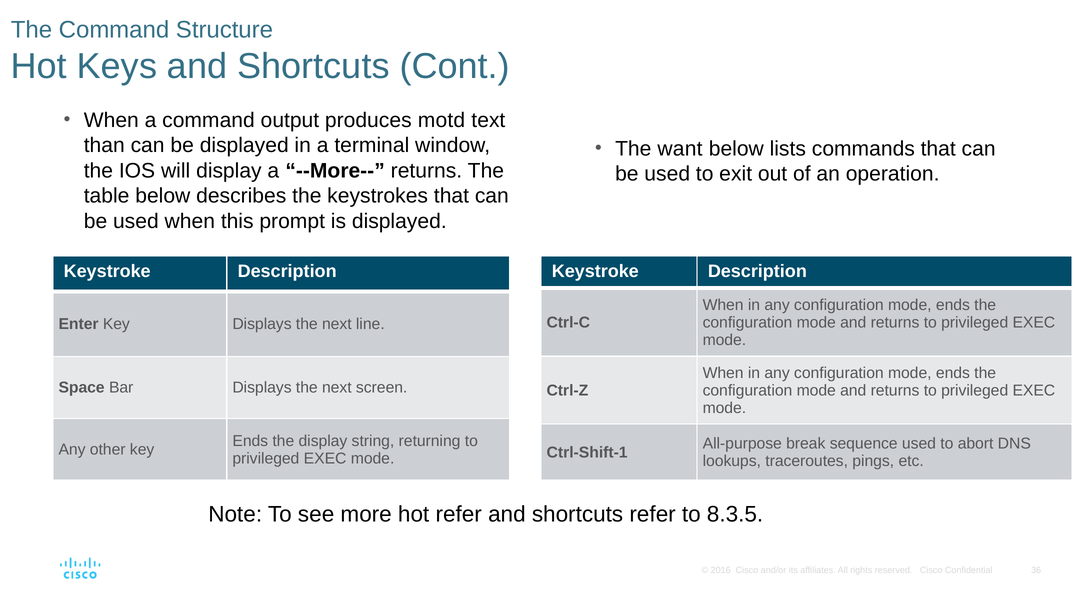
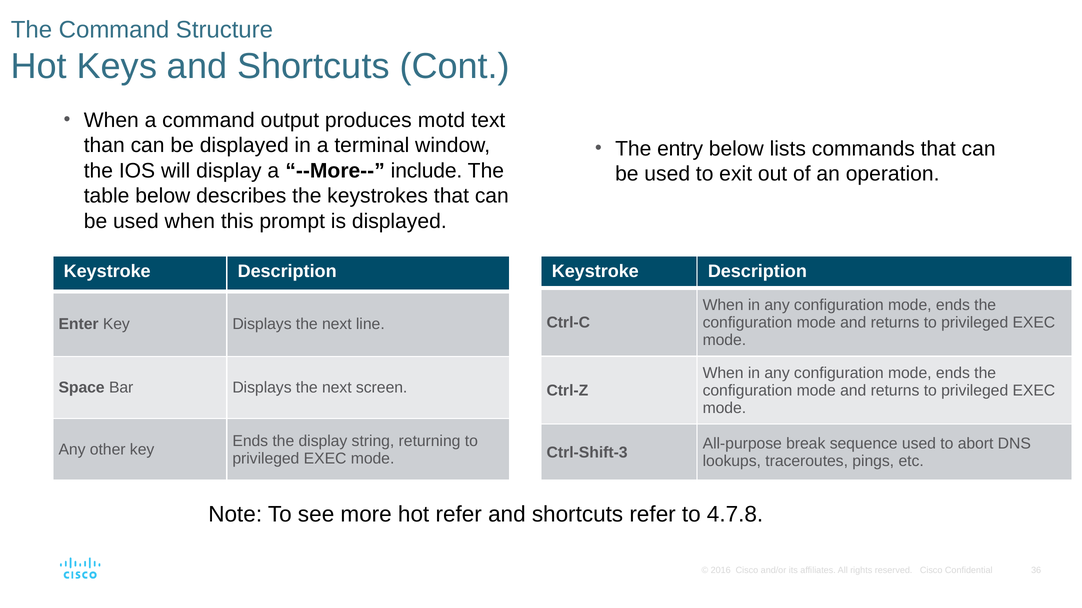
want: want -> entry
--More-- returns: returns -> include
Ctrl-Shift-1: Ctrl-Shift-1 -> Ctrl-Shift-3
8.3.5: 8.3.5 -> 4.7.8
